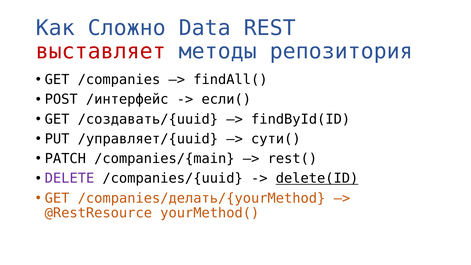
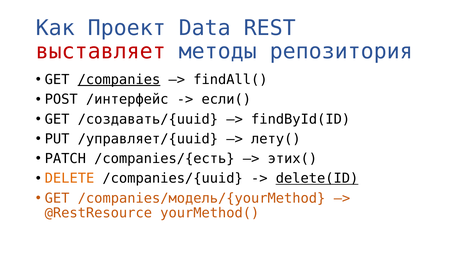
Сложно: Сложно -> Проект
/companies underline: none -> present
сути(: сути( -> лету(
/companies/{main: /companies/{main -> /companies/{есть
rest(: rest( -> этих(
DELETE colour: purple -> orange
/companies/делать/{yourMethod: /companies/делать/{yourMethod -> /companies/модель/{yourMethod
